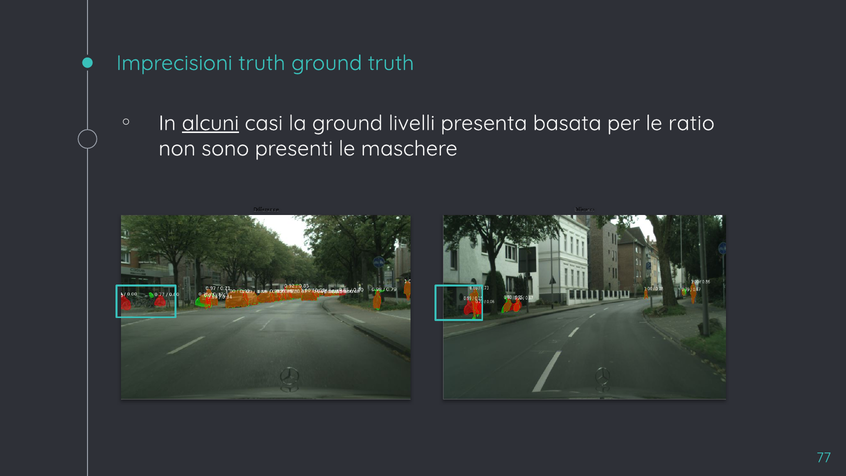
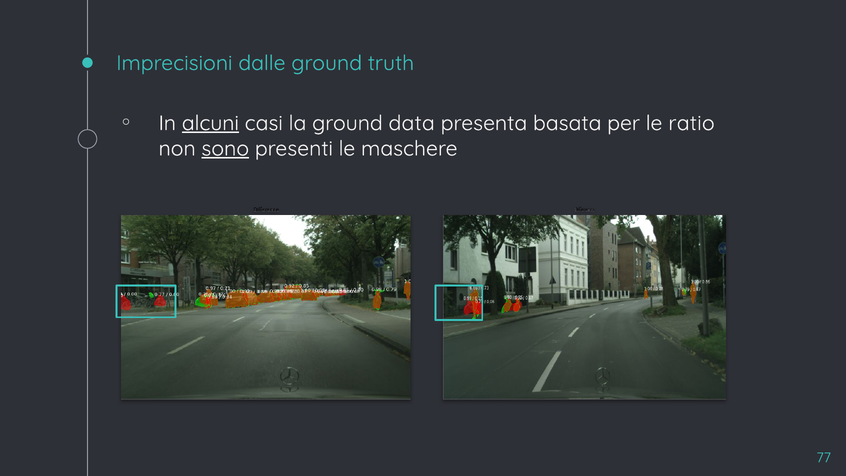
Imprecisioni truth: truth -> dalle
livelli: livelli -> data
sono underline: none -> present
